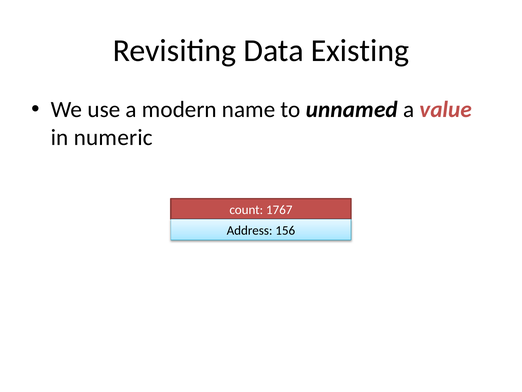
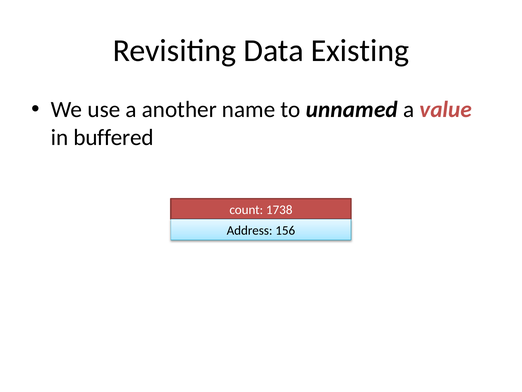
modern: modern -> another
numeric: numeric -> buffered
1767: 1767 -> 1738
